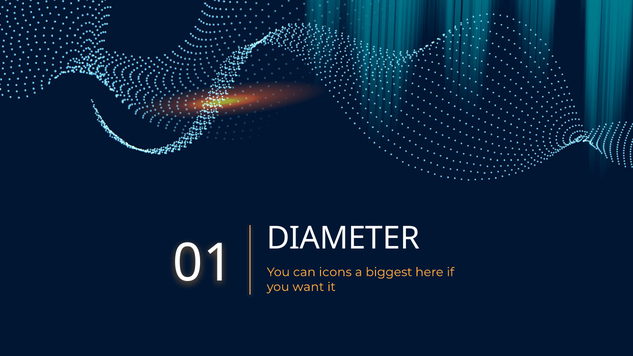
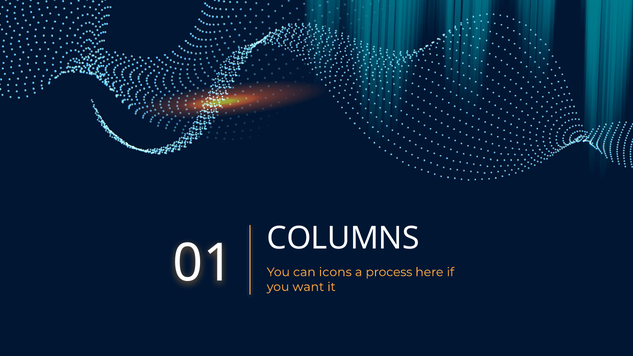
DIAMETER: DIAMETER -> COLUMNS
biggest: biggest -> process
